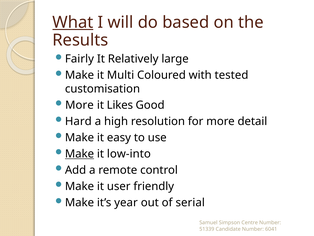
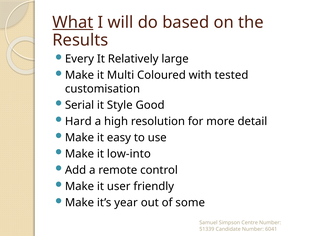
Fairly: Fairly -> Every
More at (79, 105): More -> Serial
Likes: Likes -> Style
Make at (79, 154) underline: present -> none
serial: serial -> some
